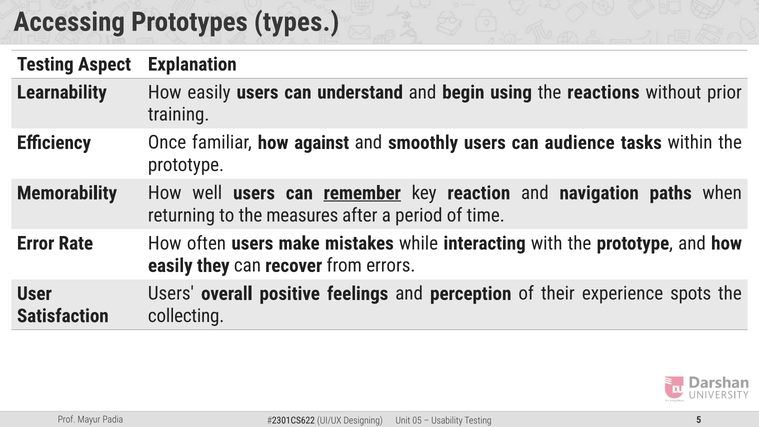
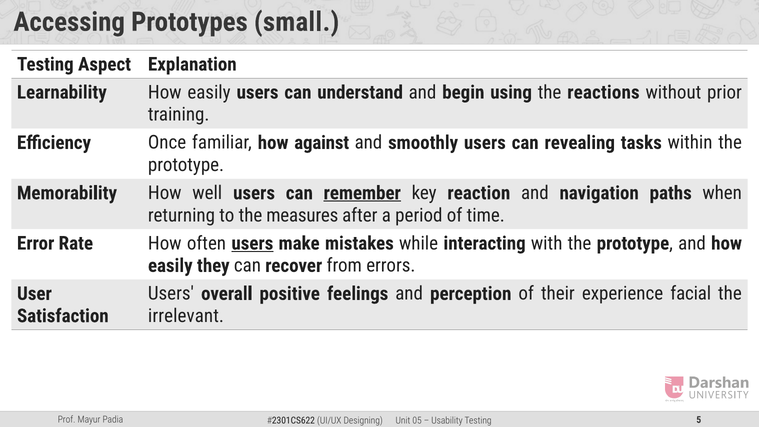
types: types -> small
audience: audience -> revealing
users at (252, 243) underline: none -> present
spots: spots -> facial
collecting: collecting -> irrelevant
